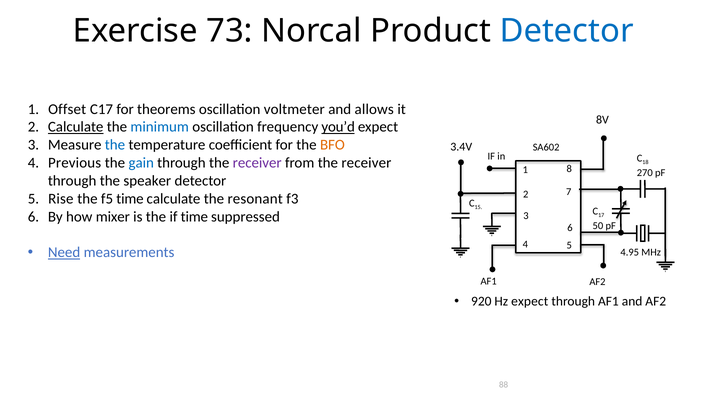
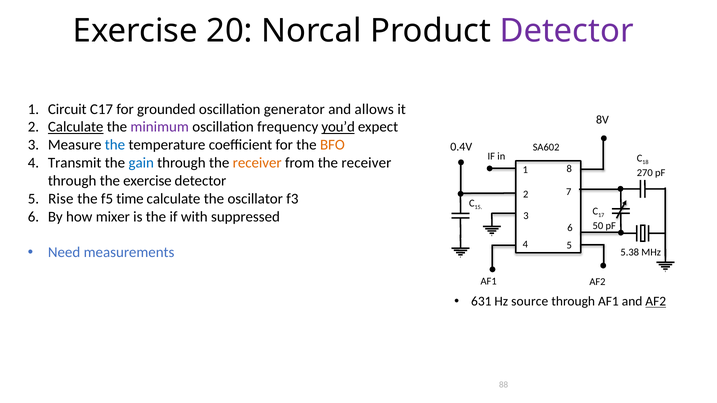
73: 73 -> 20
Detector at (567, 31) colour: blue -> purple
Offset: Offset -> Circuit
theorems: theorems -> grounded
voltmeter: voltmeter -> generator
minimum colour: blue -> purple
3.4V: 3.4V -> 0.4V
Previous: Previous -> Transmit
receiver at (257, 163) colour: purple -> orange
the speaker: speaker -> exercise
resonant: resonant -> oscillator
if time: time -> with
Need underline: present -> none
4.95: 4.95 -> 5.38
920: 920 -> 631
Hz expect: expect -> source
AF2 at (656, 302) underline: none -> present
